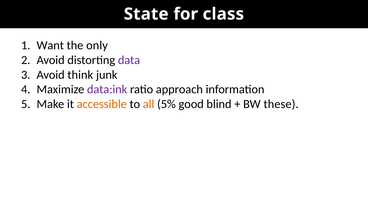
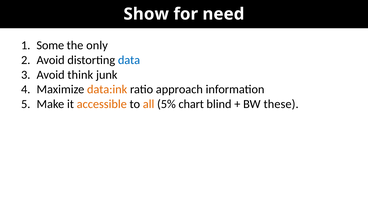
State: State -> Show
class: class -> need
Want: Want -> Some
data colour: purple -> blue
data:ink colour: purple -> orange
good: good -> chart
